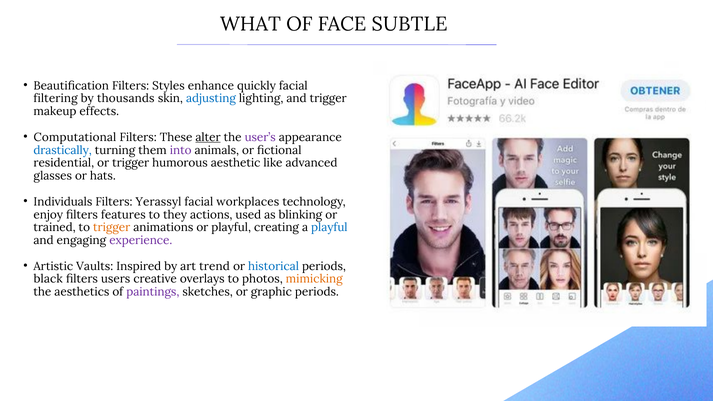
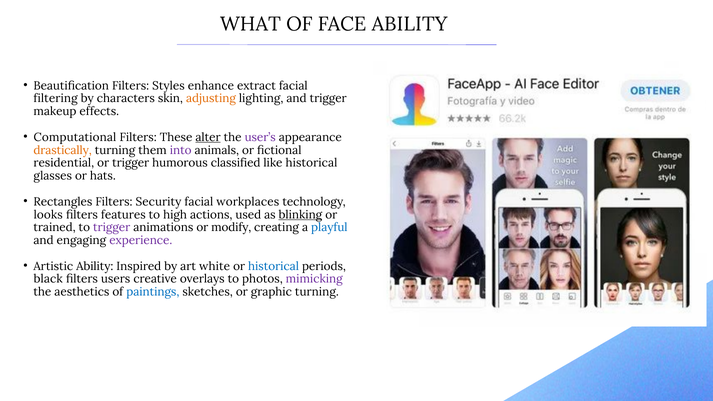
FACE SUBTLE: SUBTLE -> ABILITY
quickly: quickly -> extract
thousands: thousands -> characters
adjusting colour: blue -> orange
drastically colour: blue -> orange
aesthetic: aesthetic -> classified
like advanced: advanced -> historical
Individuals: Individuals -> Rectangles
Yerassyl: Yerassyl -> Security
enjoy: enjoy -> looks
they: they -> high
blinking underline: none -> present
trigger at (112, 228) colour: orange -> purple
or playful: playful -> modify
Artistic Vaults: Vaults -> Ability
trend: trend -> white
mimicking colour: orange -> purple
paintings colour: purple -> blue
graphic periods: periods -> turning
